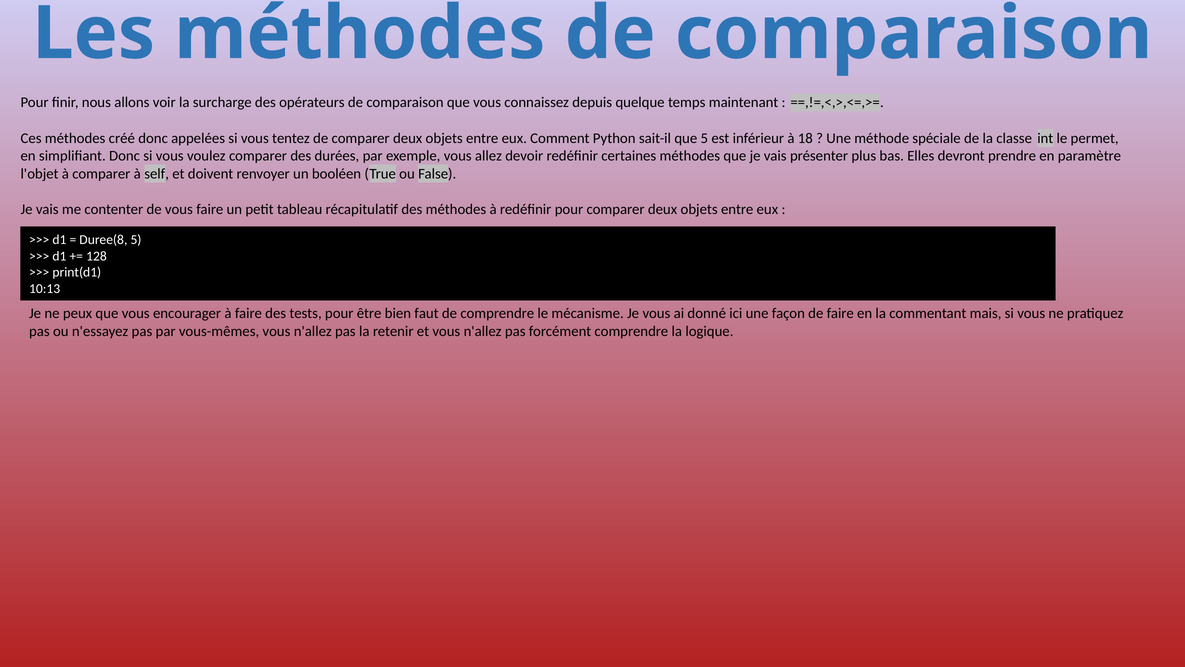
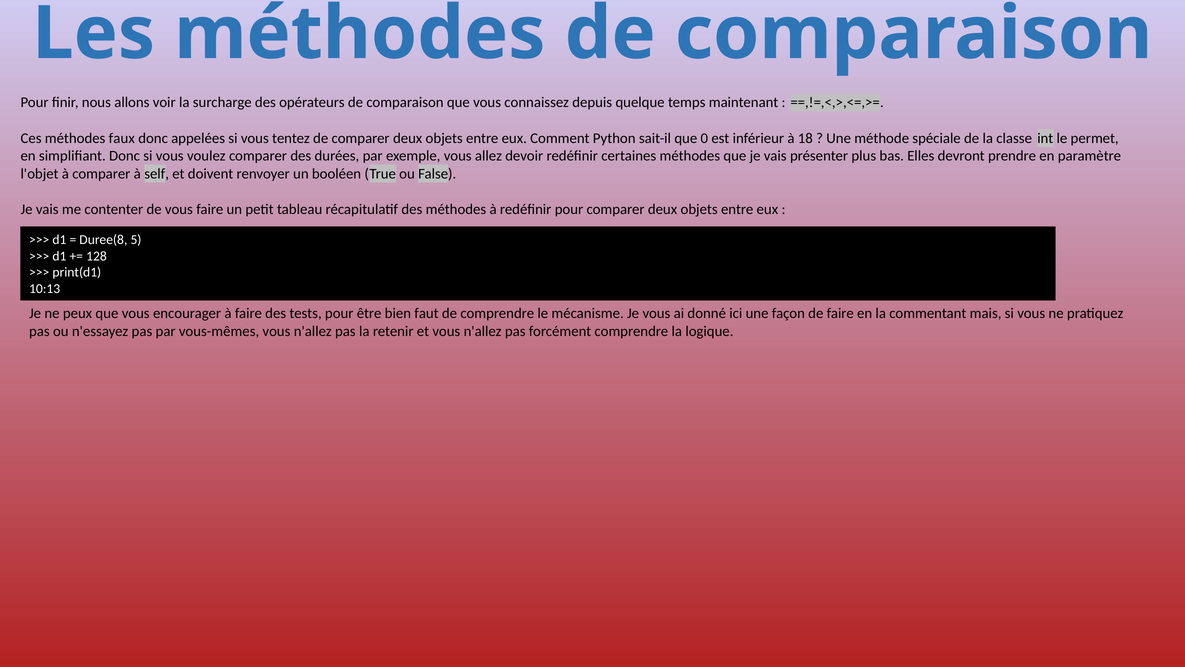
créé: créé -> faux
que 5: 5 -> 0
